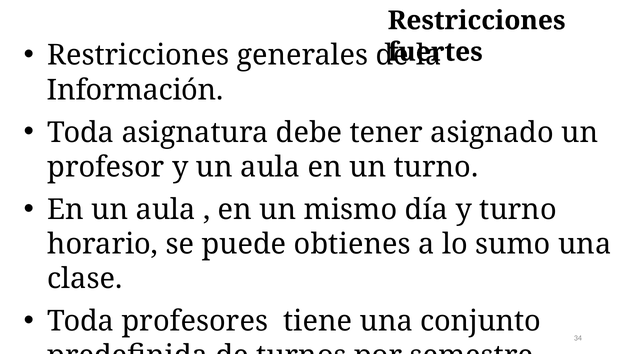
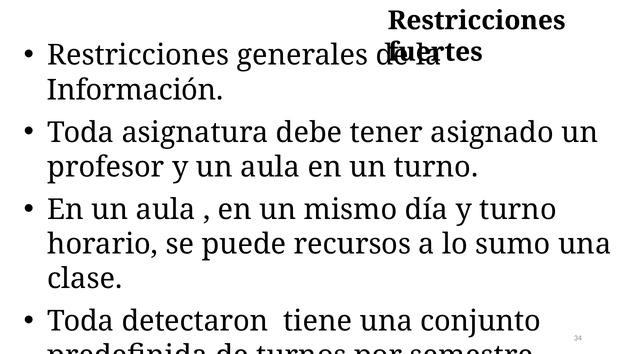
obtienes: obtienes -> recursos
profesores: profesores -> detectaron
